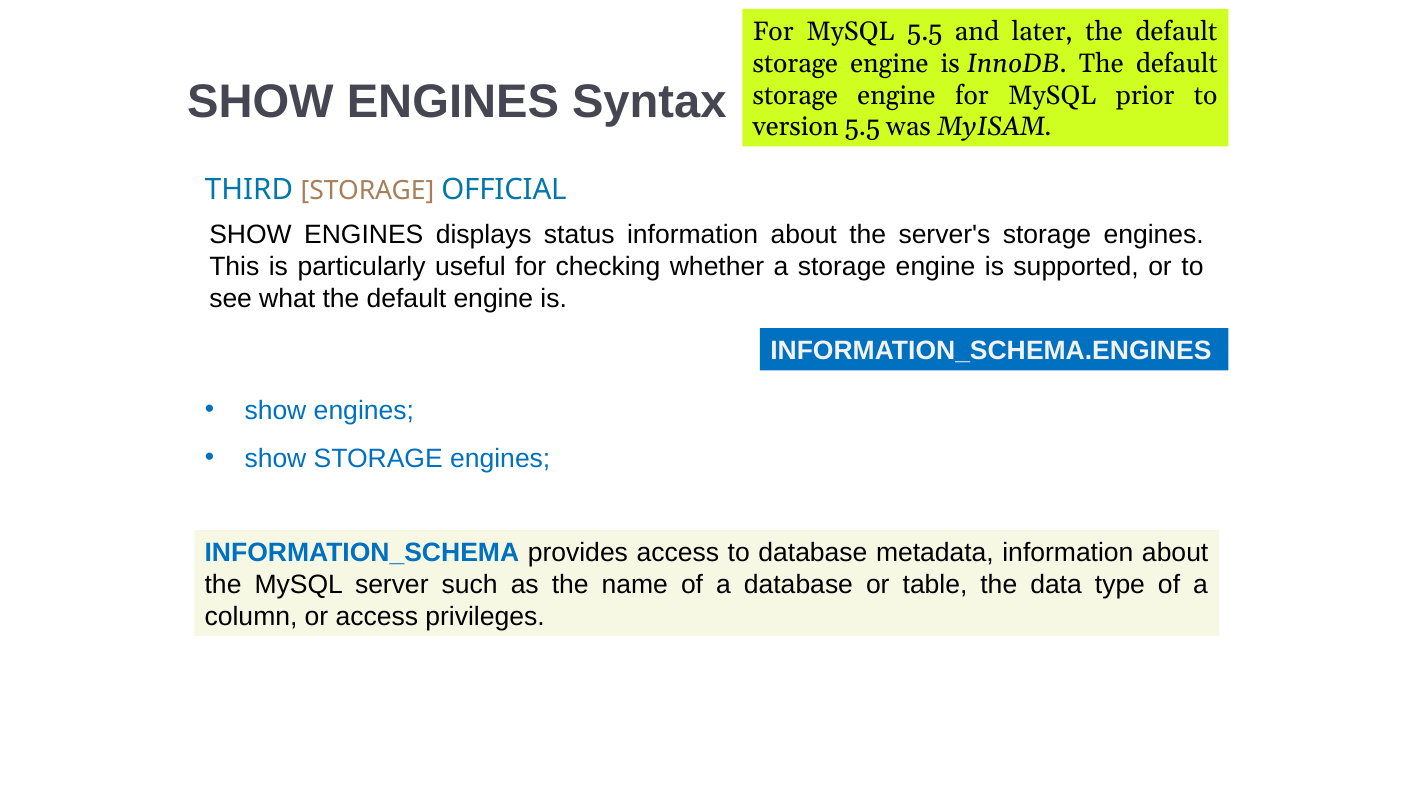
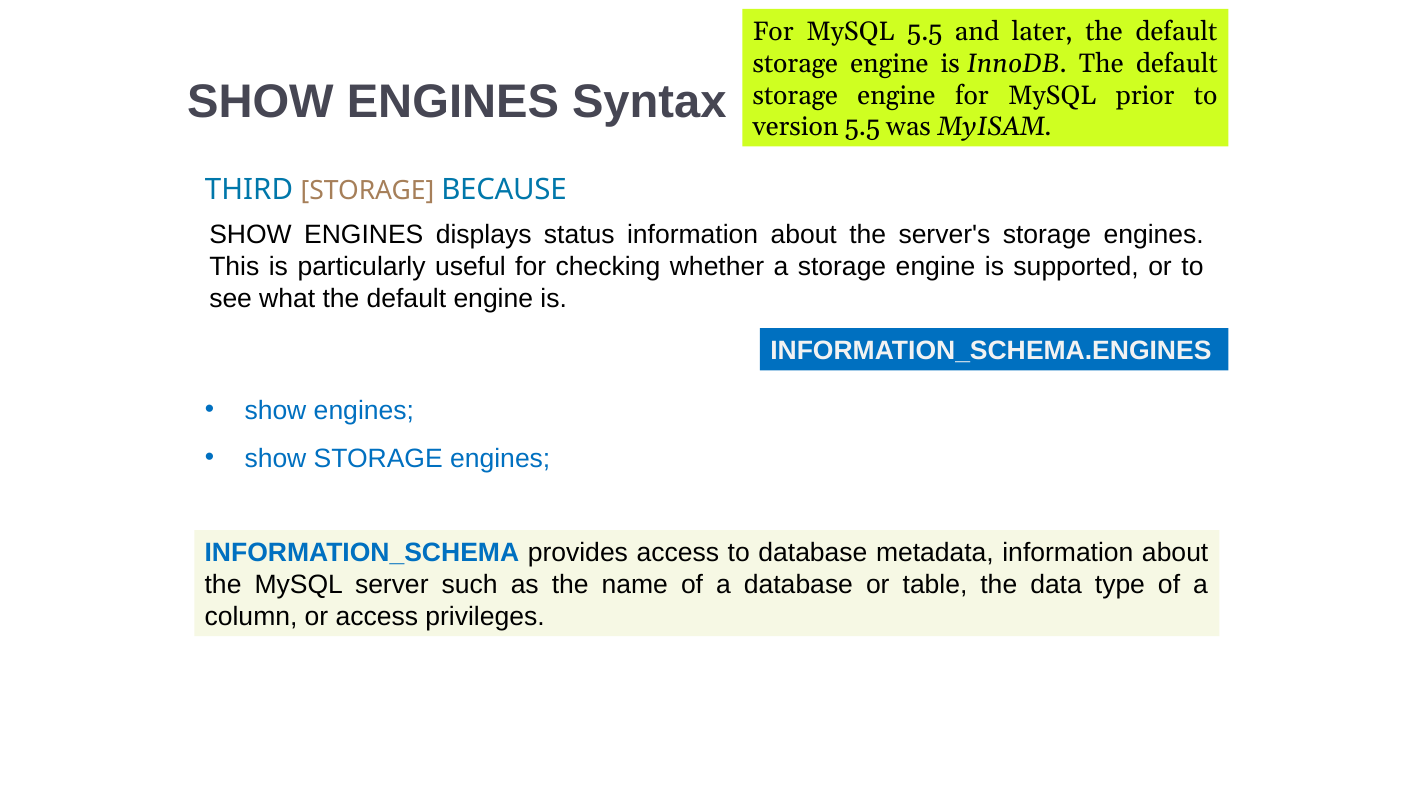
OFFICIAL: OFFICIAL -> BECAUSE
